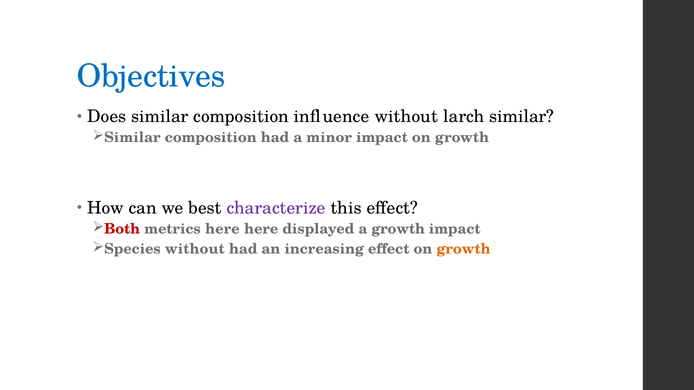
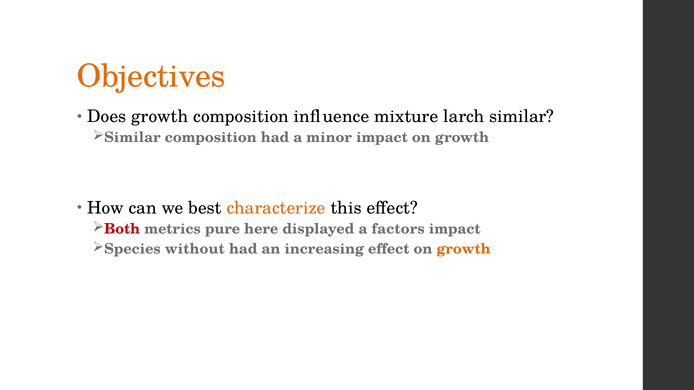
Objectives colour: blue -> orange
Does similar: similar -> growth
influence without: without -> mixture
characterize colour: purple -> orange
metrics here: here -> pure
a growth: growth -> factors
